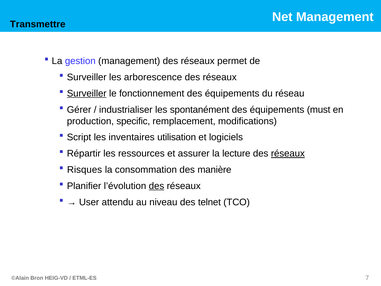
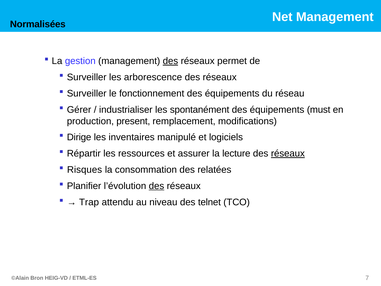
Transmettre: Transmettre -> Normalisées
des at (170, 61) underline: none -> present
Surveiller at (87, 93) underline: present -> none
specific: specific -> present
Script: Script -> Dirige
utilisation: utilisation -> manipulé
manière: manière -> relatées
User: User -> Trap
